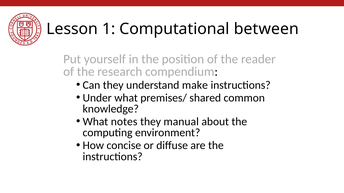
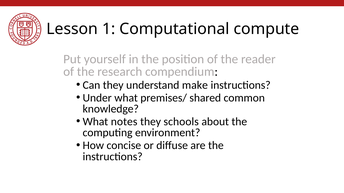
between: between -> compute
manual: manual -> schools
